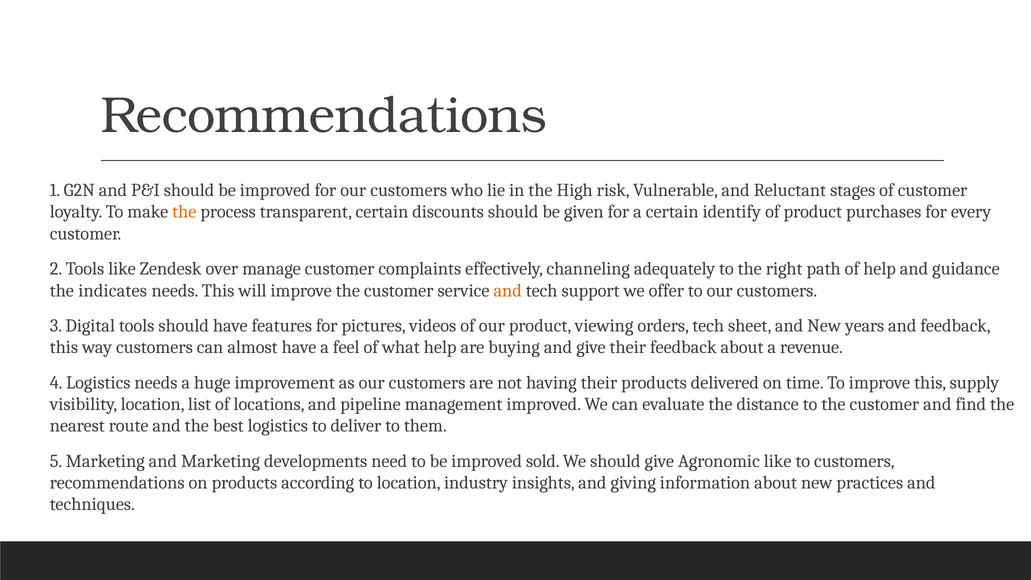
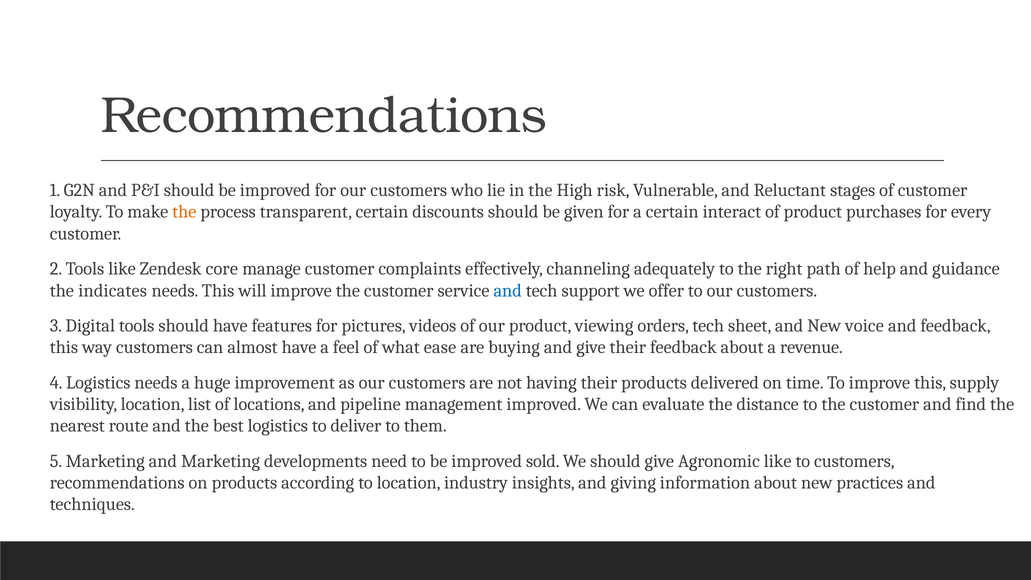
identify: identify -> interact
over: over -> core
and at (508, 290) colour: orange -> blue
years: years -> voice
what help: help -> ease
